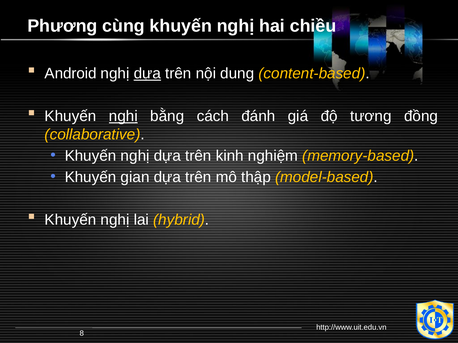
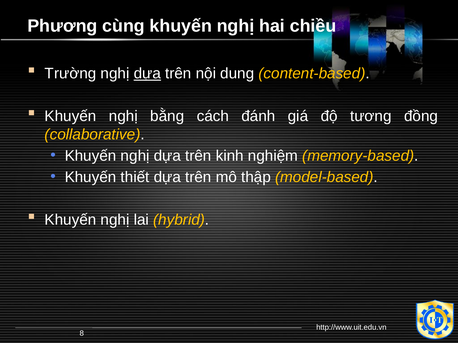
Android: Android -> Trường
nghị at (123, 116) underline: present -> none
gian: gian -> thiết
